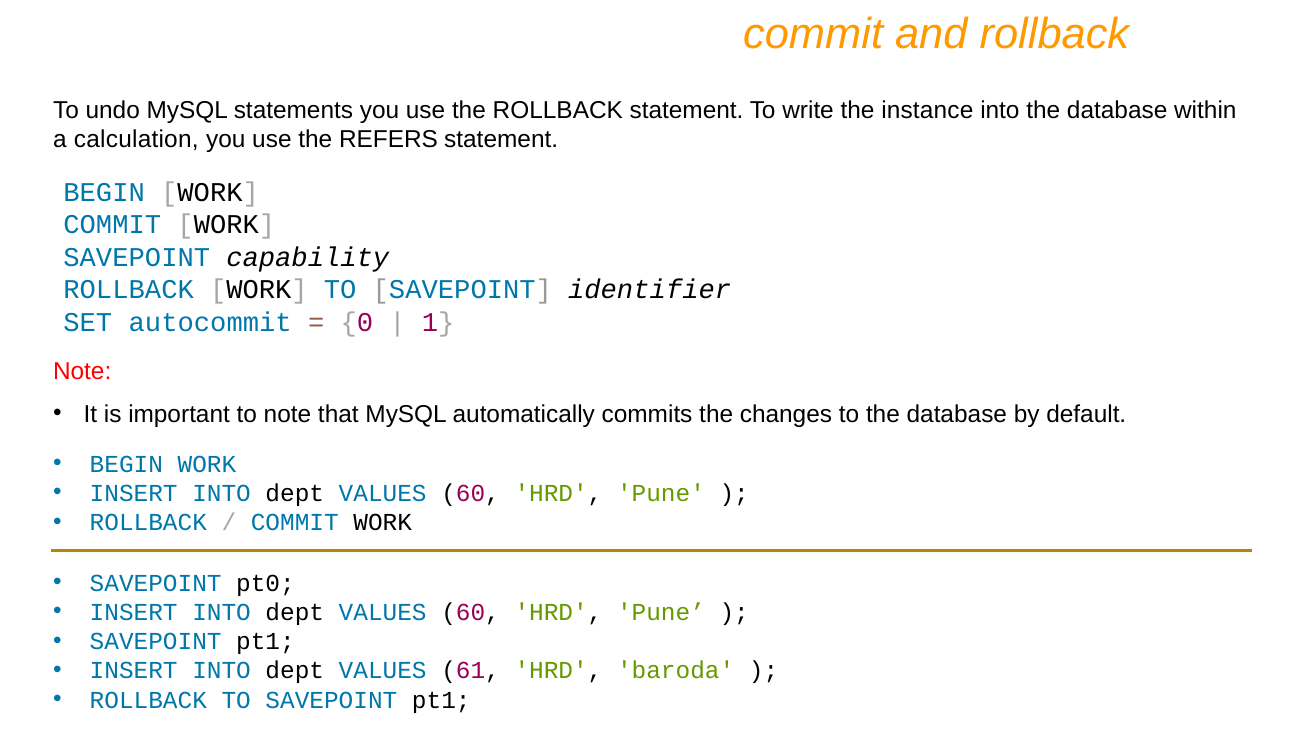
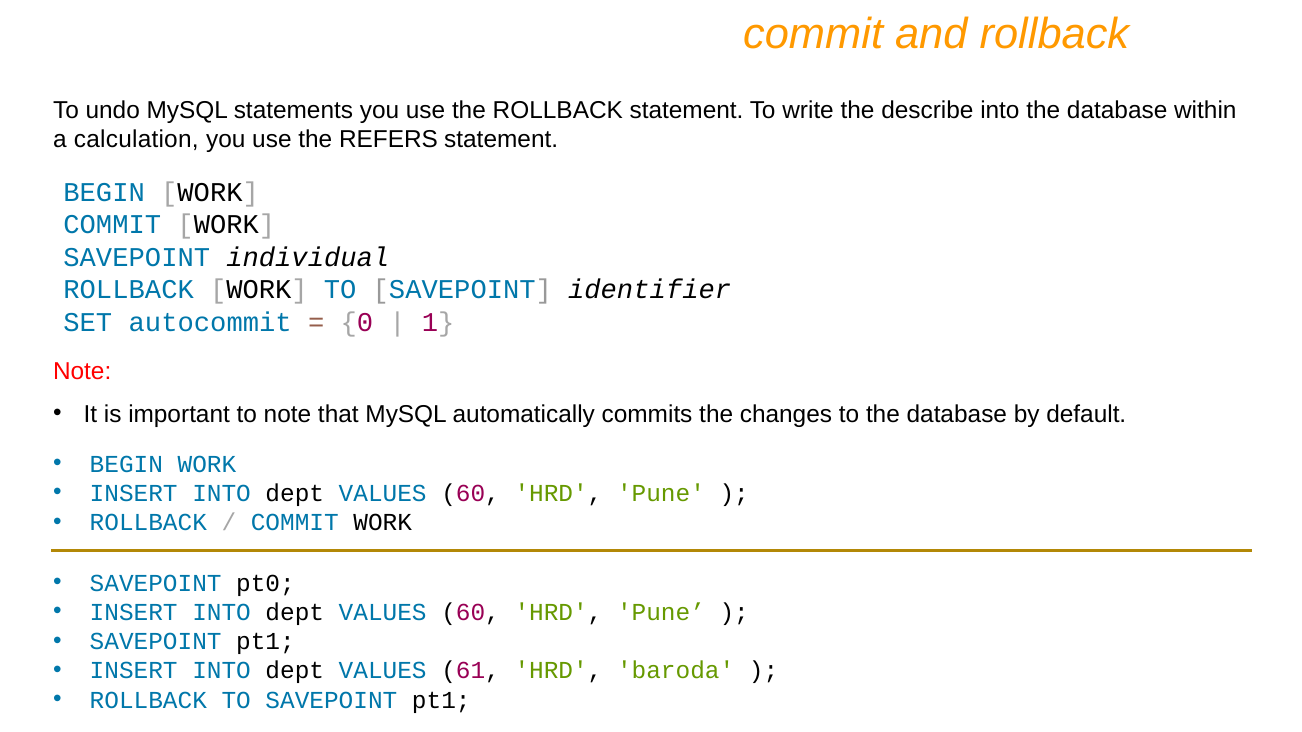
instance: instance -> describe
capability: capability -> individual
